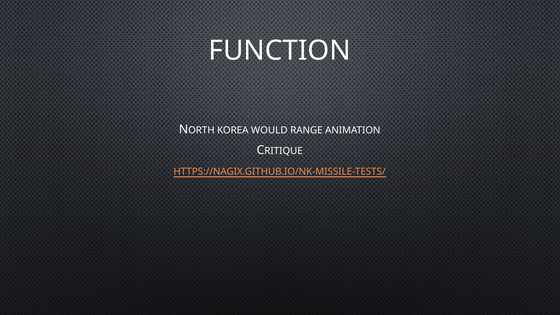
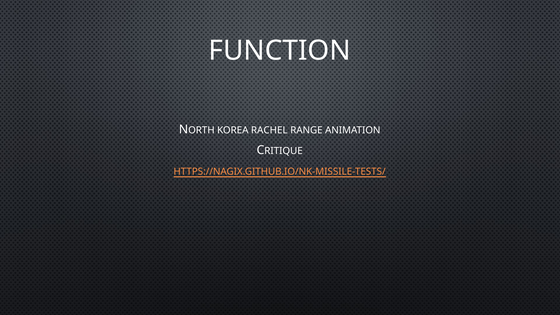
WOULD: WOULD -> RACHEL
